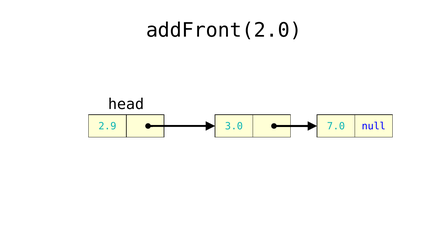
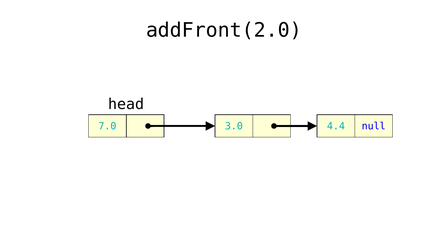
2.9: 2.9 -> 7.0
7.0: 7.0 -> 4.4
